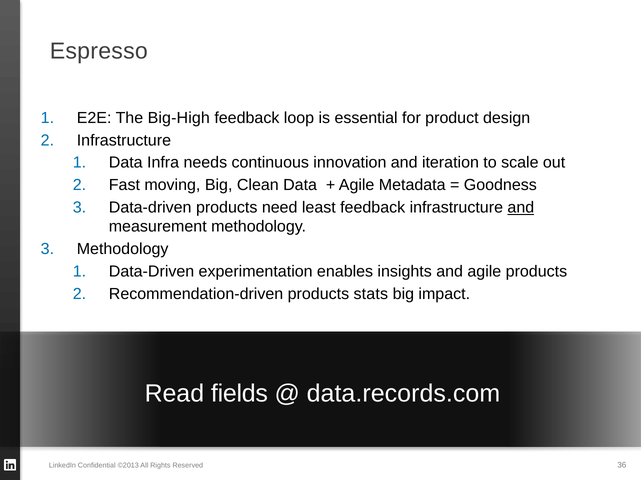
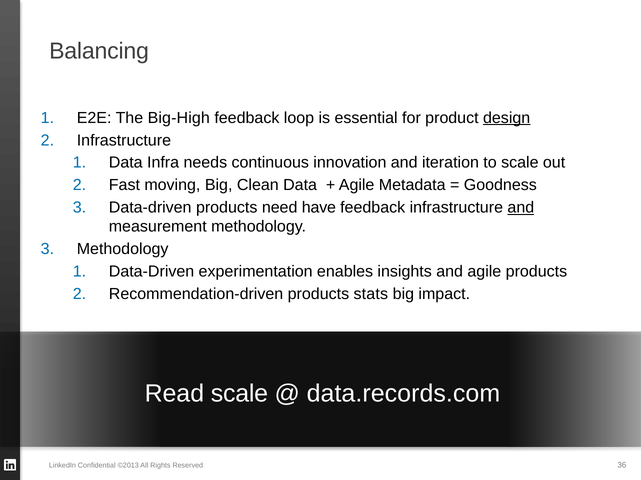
Espresso: Espresso -> Balancing
design underline: none -> present
least: least -> have
Read fields: fields -> scale
